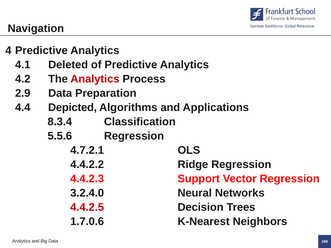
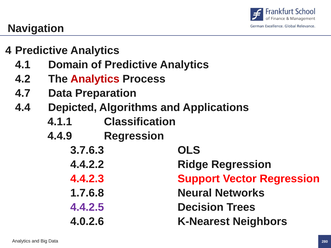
Deleted: Deleted -> Domain
2.9: 2.9 -> 4.7
8.3.4: 8.3.4 -> 4.1.1
5.5.6: 5.5.6 -> 4.4.9
4.7.2.1: 4.7.2.1 -> 3.7.6.3
3.2.4.0: 3.2.4.0 -> 1.7.6.8
4.4.2.5 colour: red -> purple
1.7.0.6: 1.7.0.6 -> 4.0.2.6
